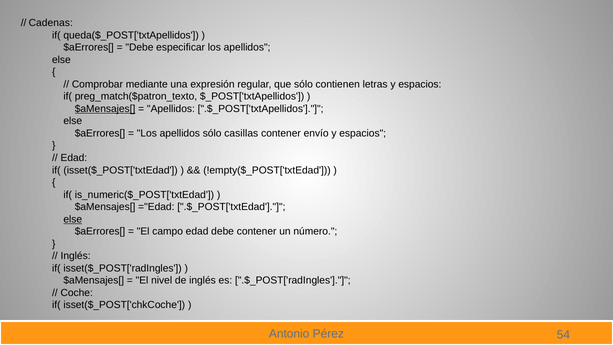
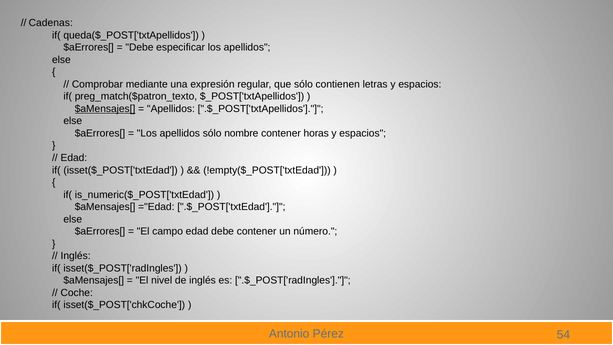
casillas: casillas -> nombre
envío: envío -> horas
else at (73, 219) underline: present -> none
